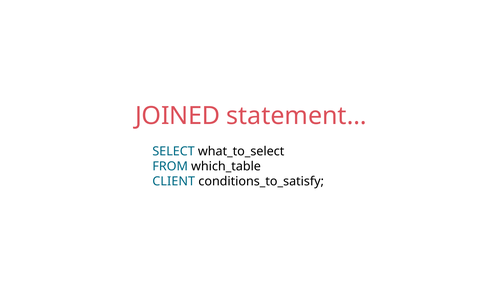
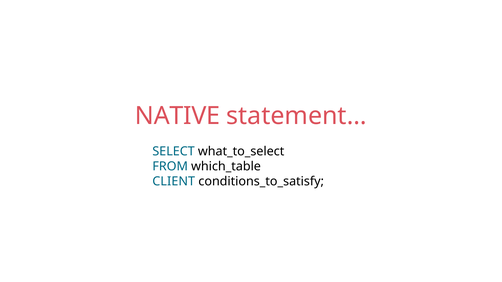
JOINED: JOINED -> NATIVE
